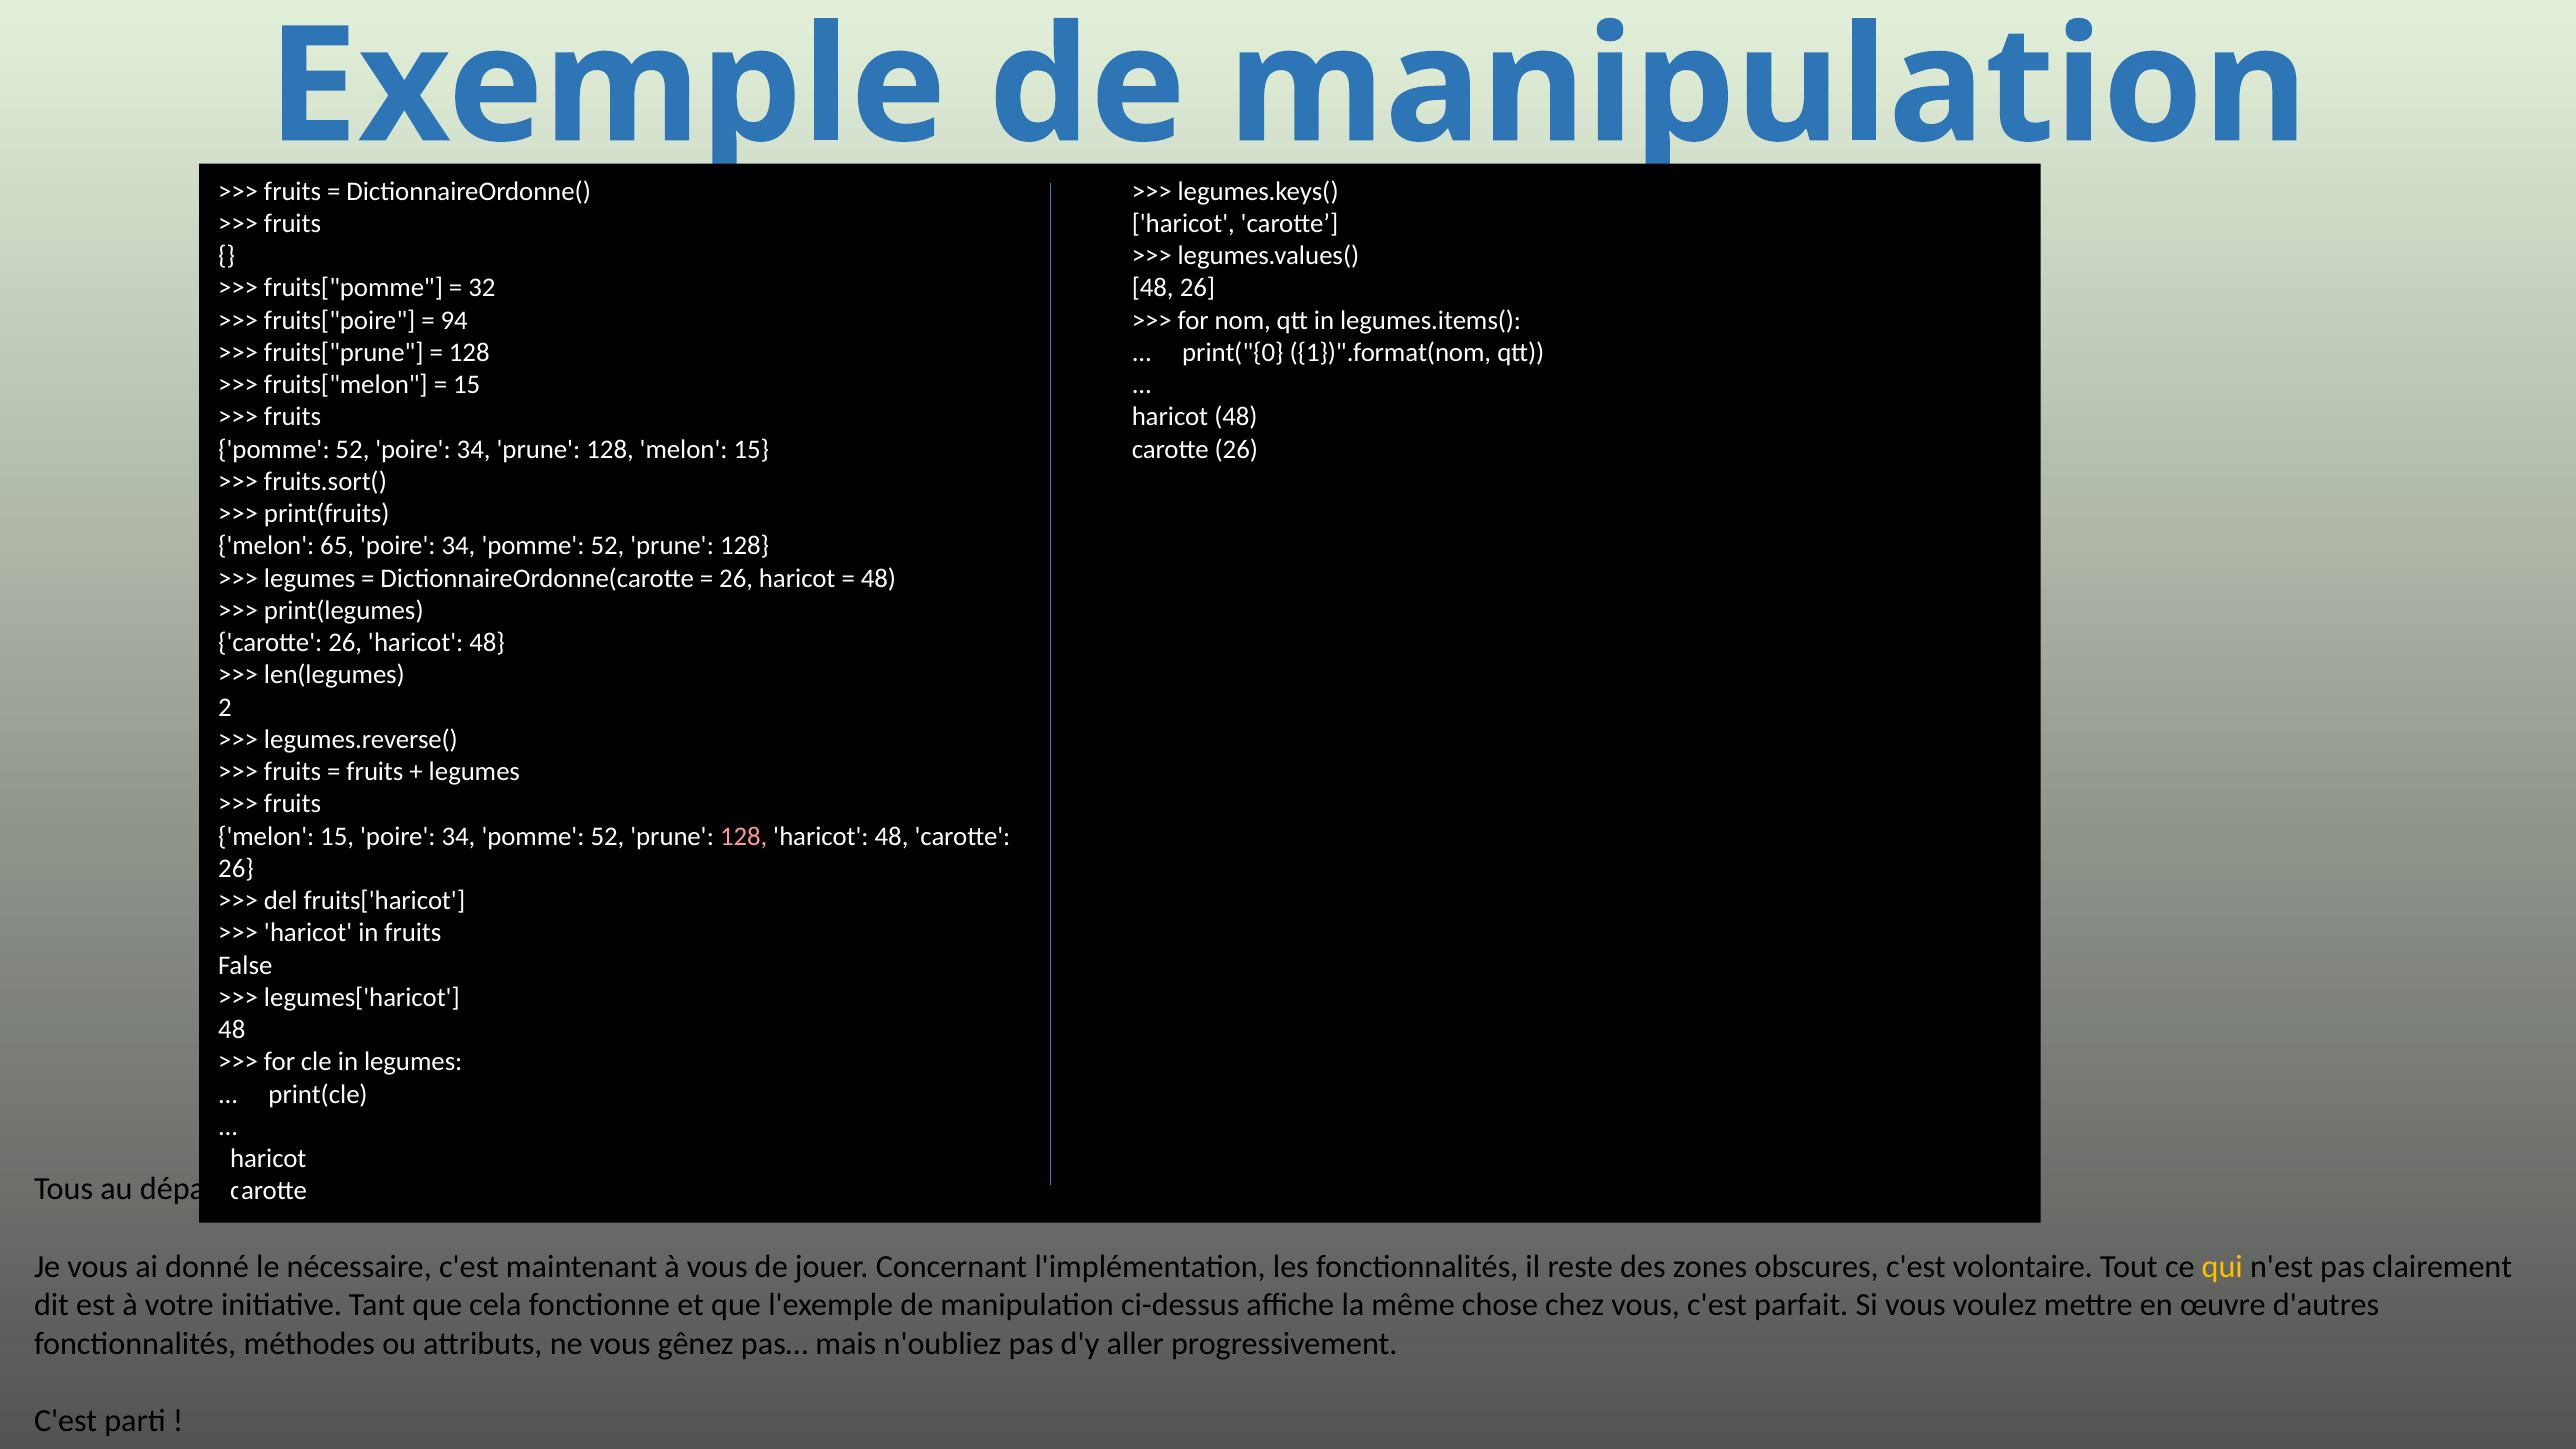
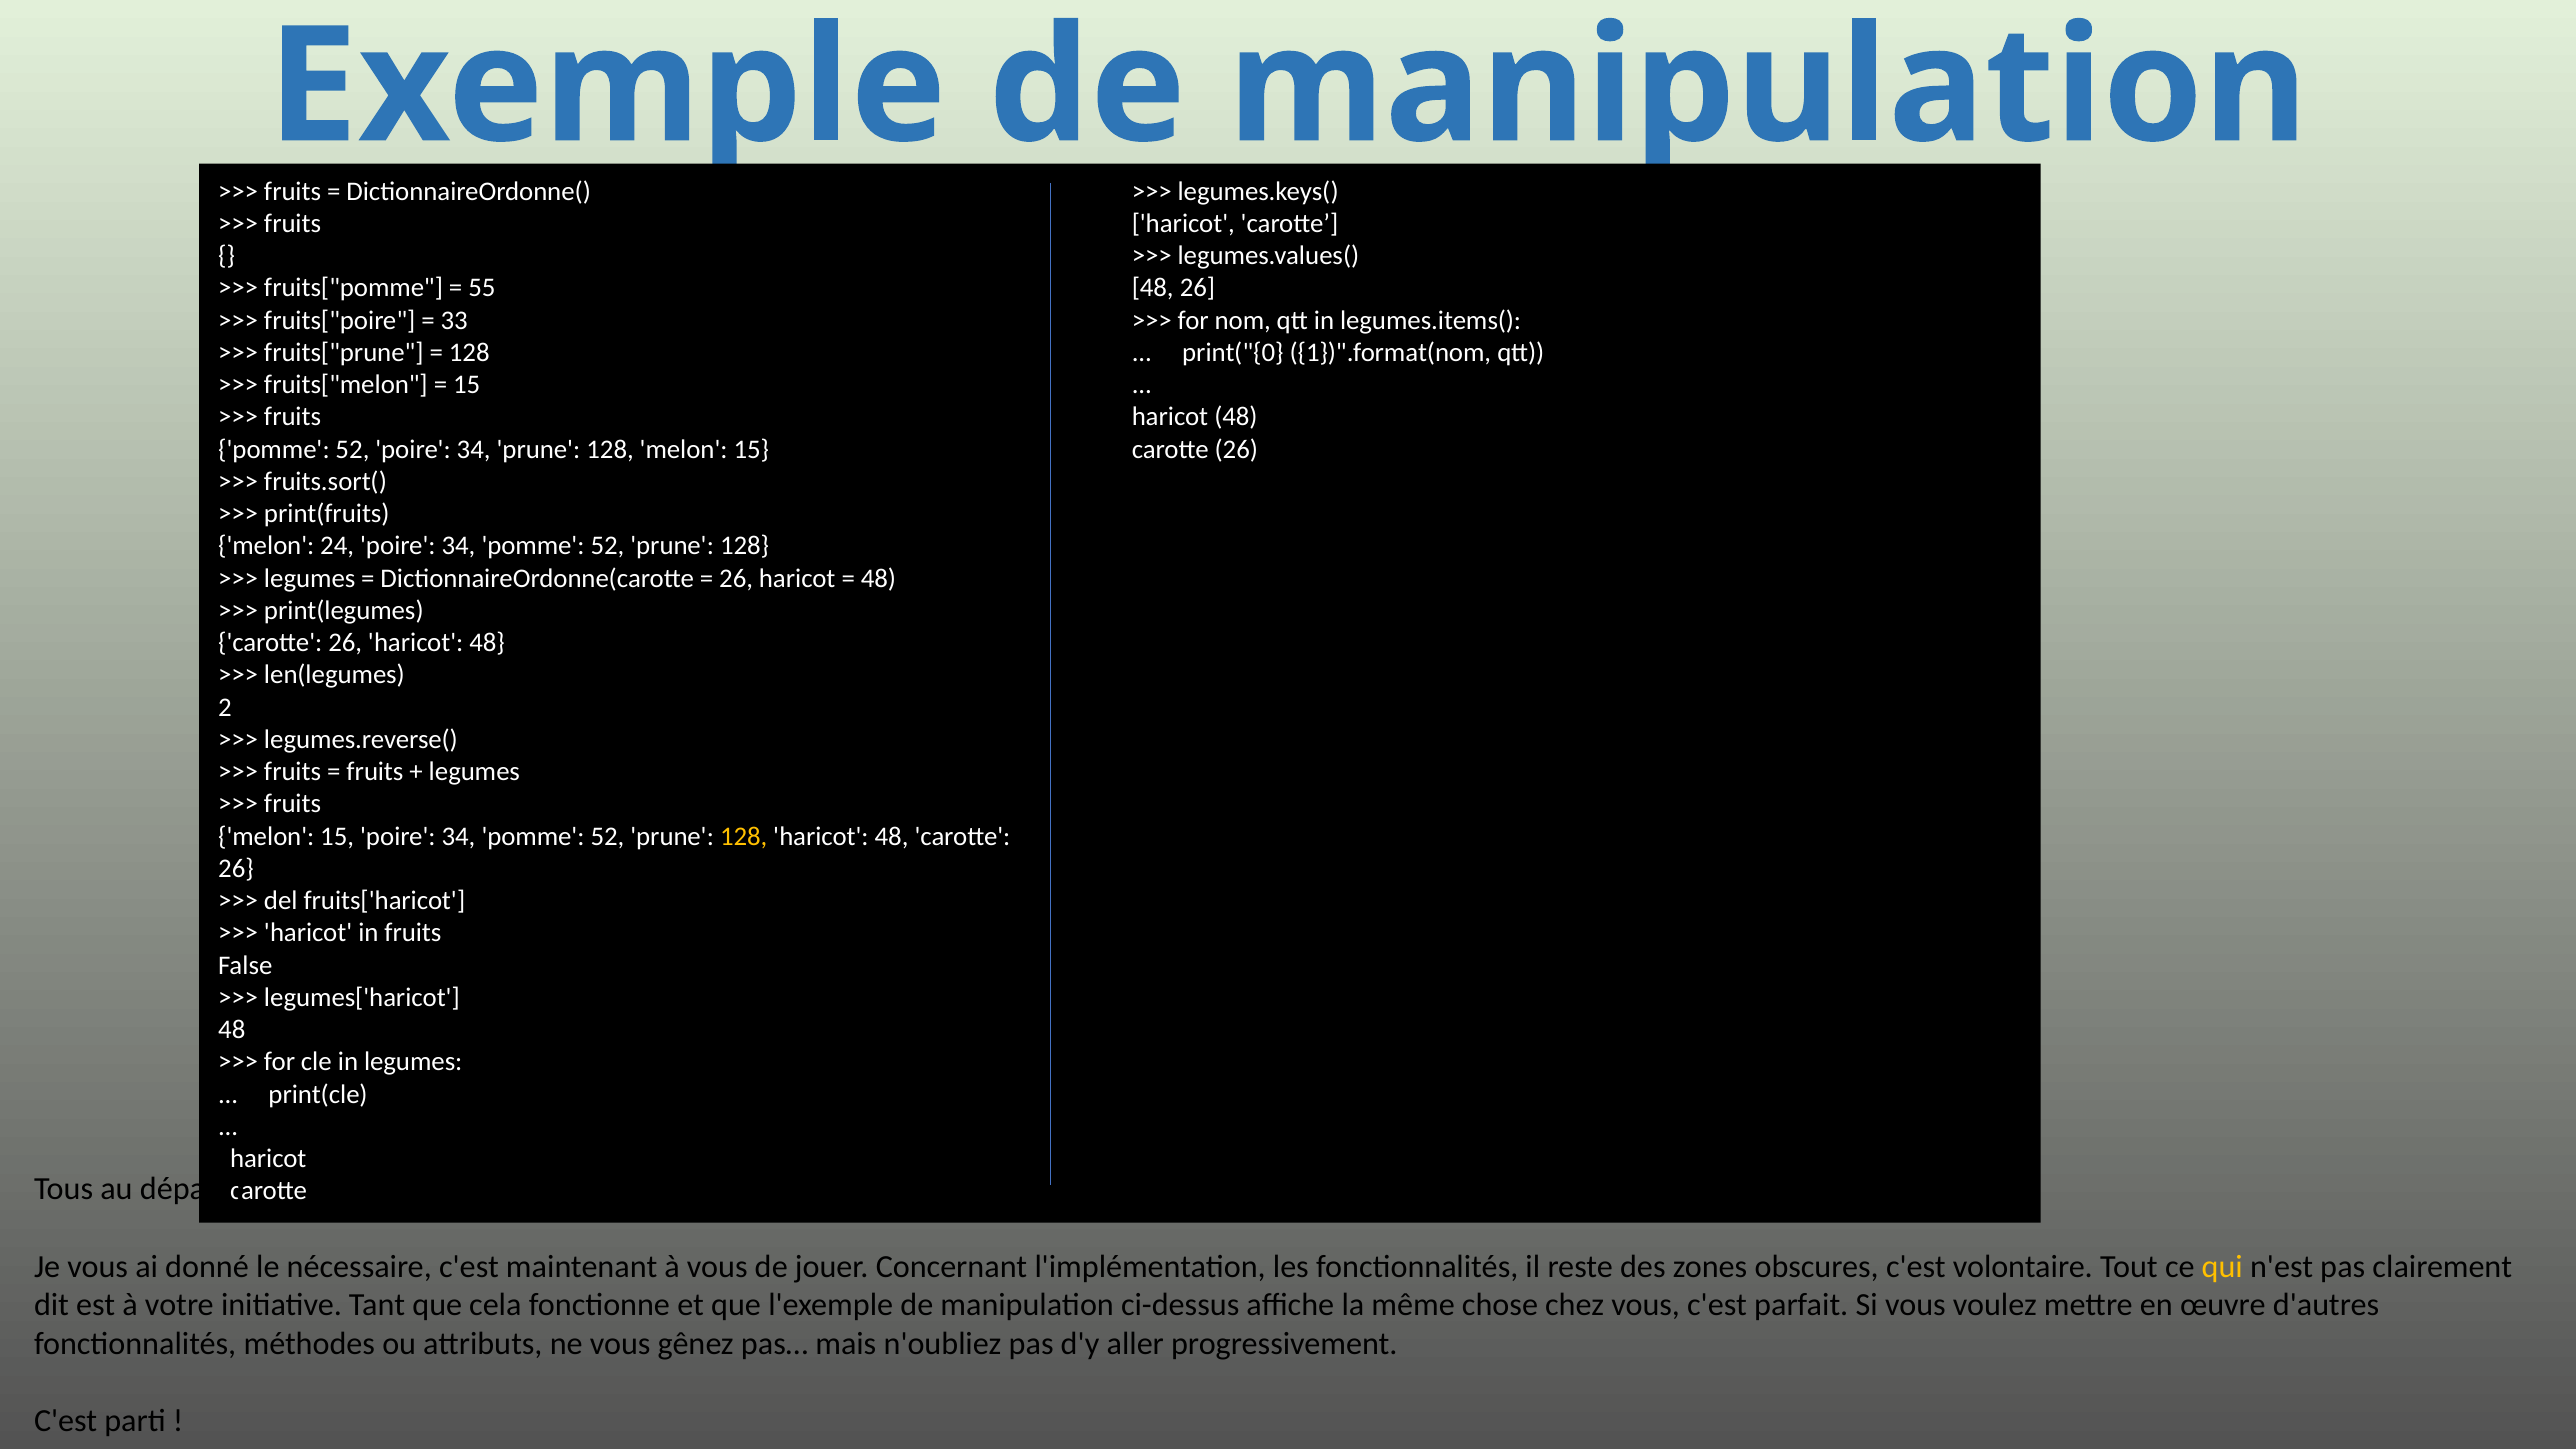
32: 32 -> 55
94: 94 -> 33
65: 65 -> 24
128 at (744, 836) colour: pink -> yellow
